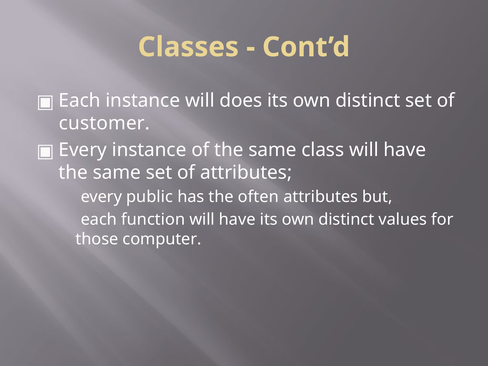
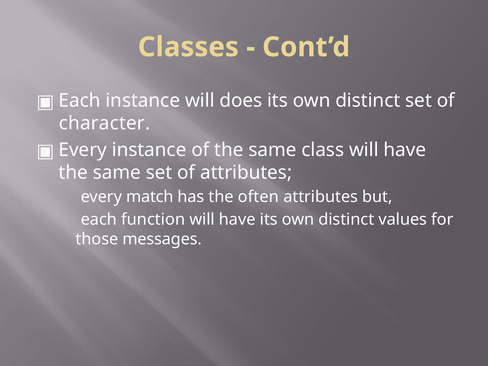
customer: customer -> character
public: public -> match
computer: computer -> messages
